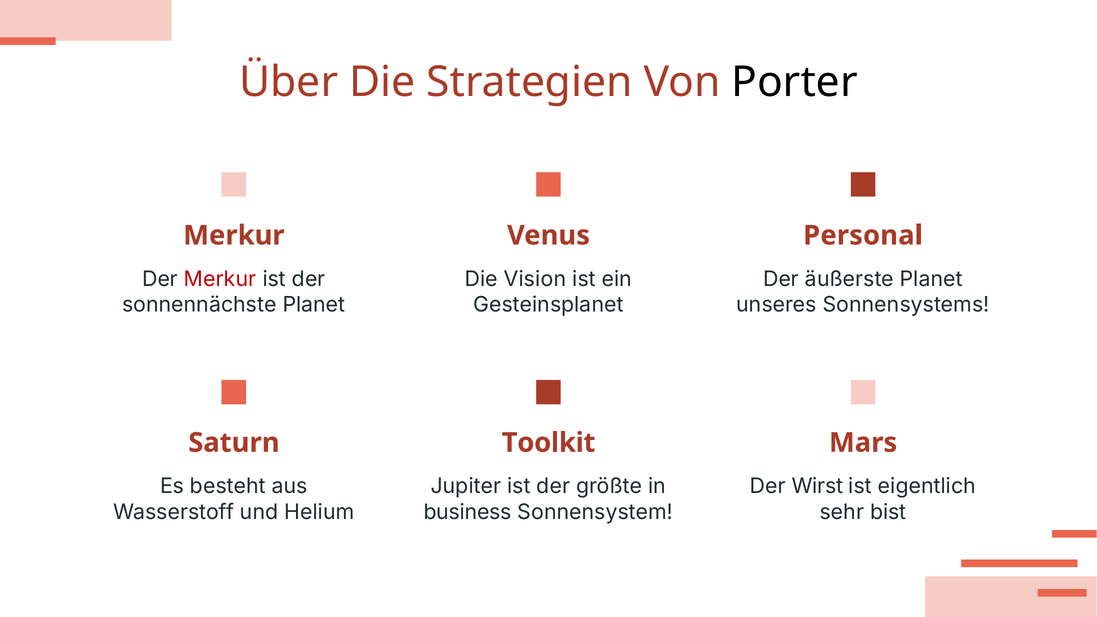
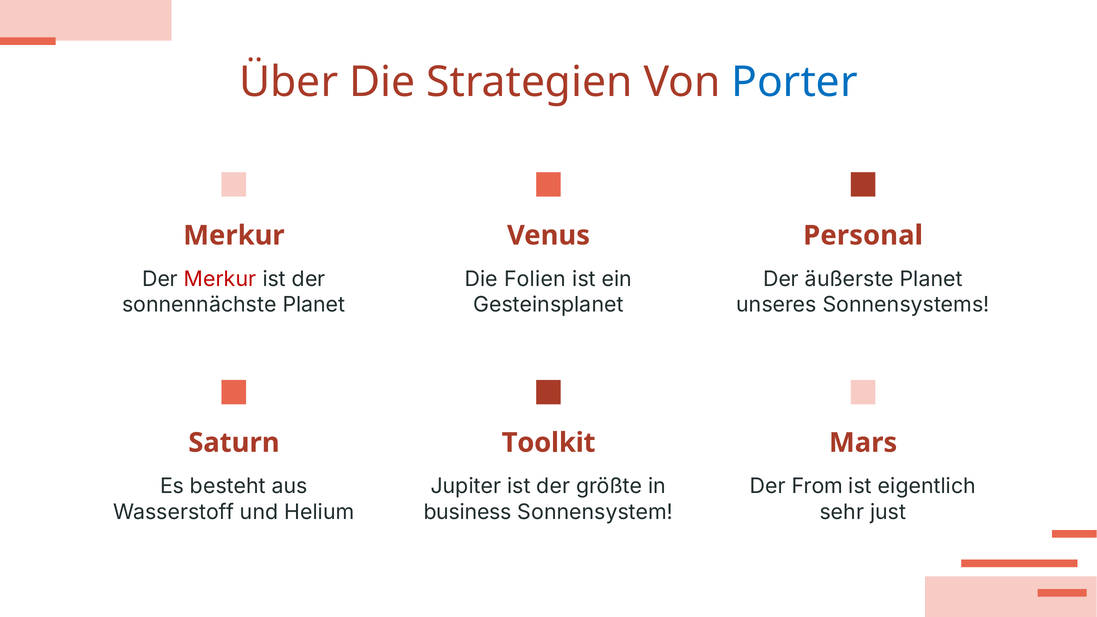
Porter colour: black -> blue
Vision: Vision -> Folien
Wirst: Wirst -> From
bist: bist -> just
